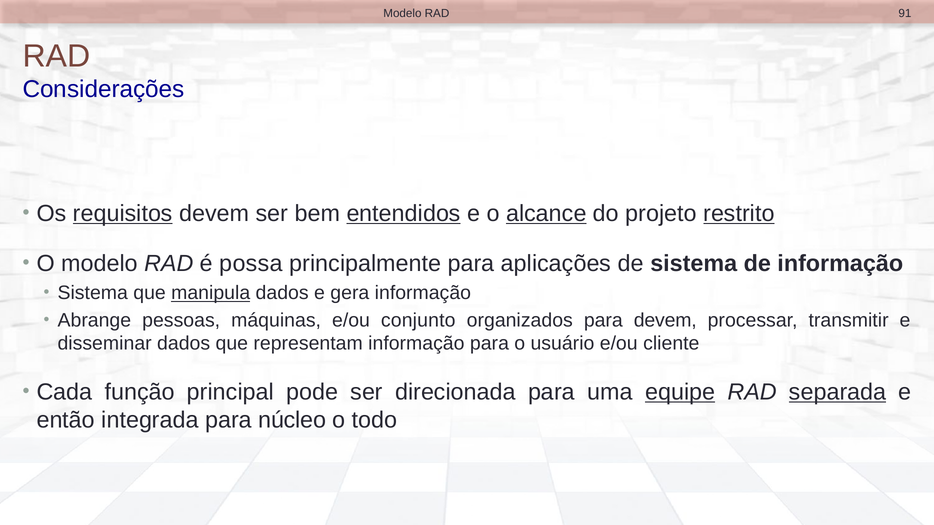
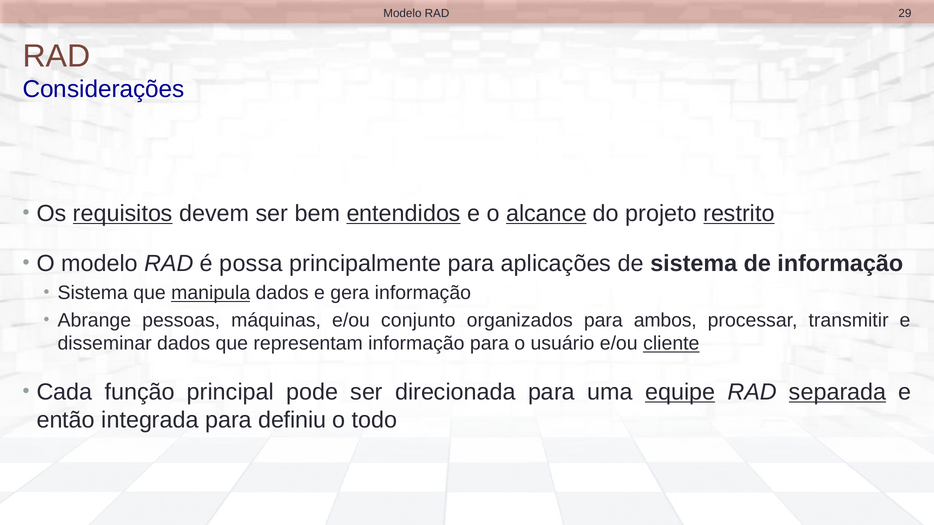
91: 91 -> 29
para devem: devem -> ambos
cliente underline: none -> present
núcleo: núcleo -> definiu
